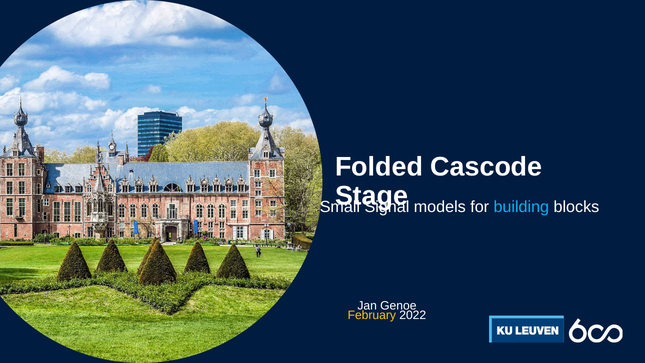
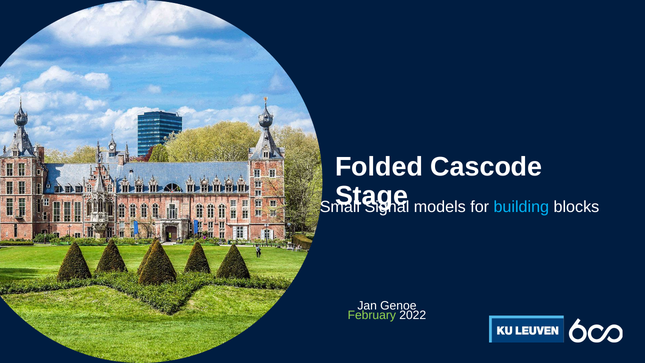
February colour: yellow -> light green
